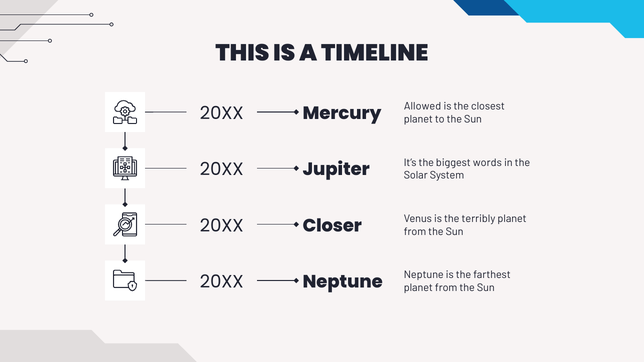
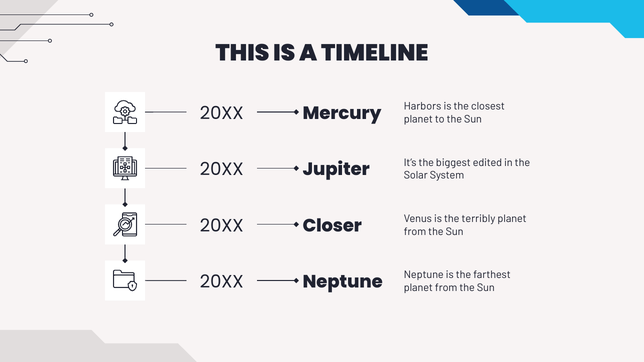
Allowed: Allowed -> Harbors
words: words -> edited
